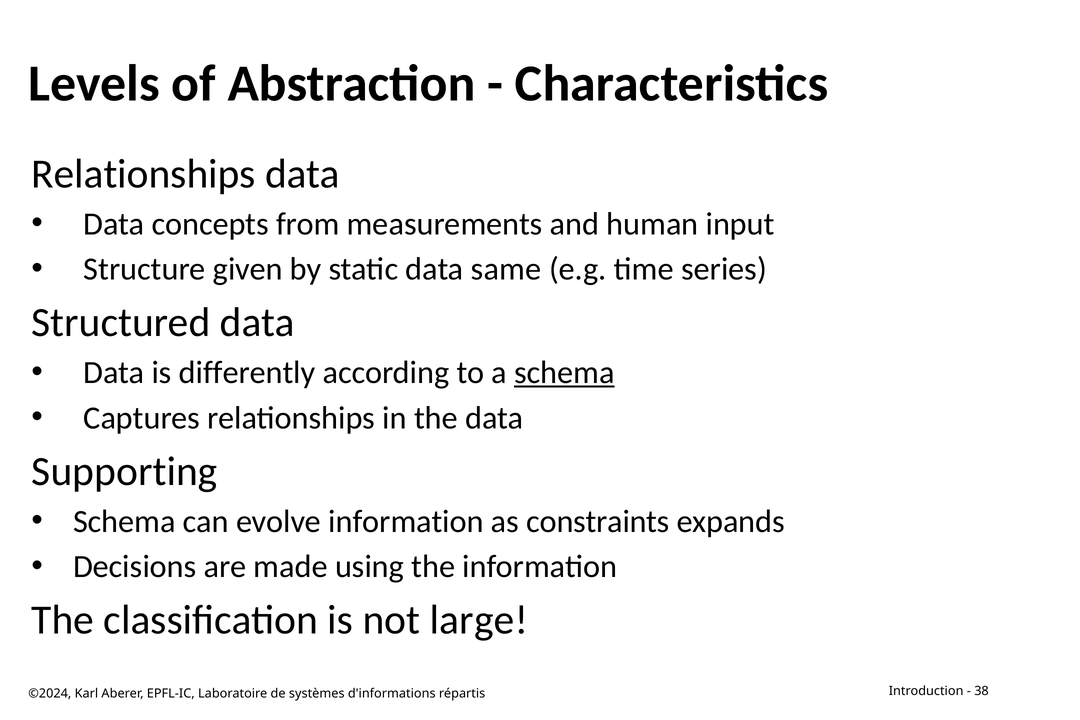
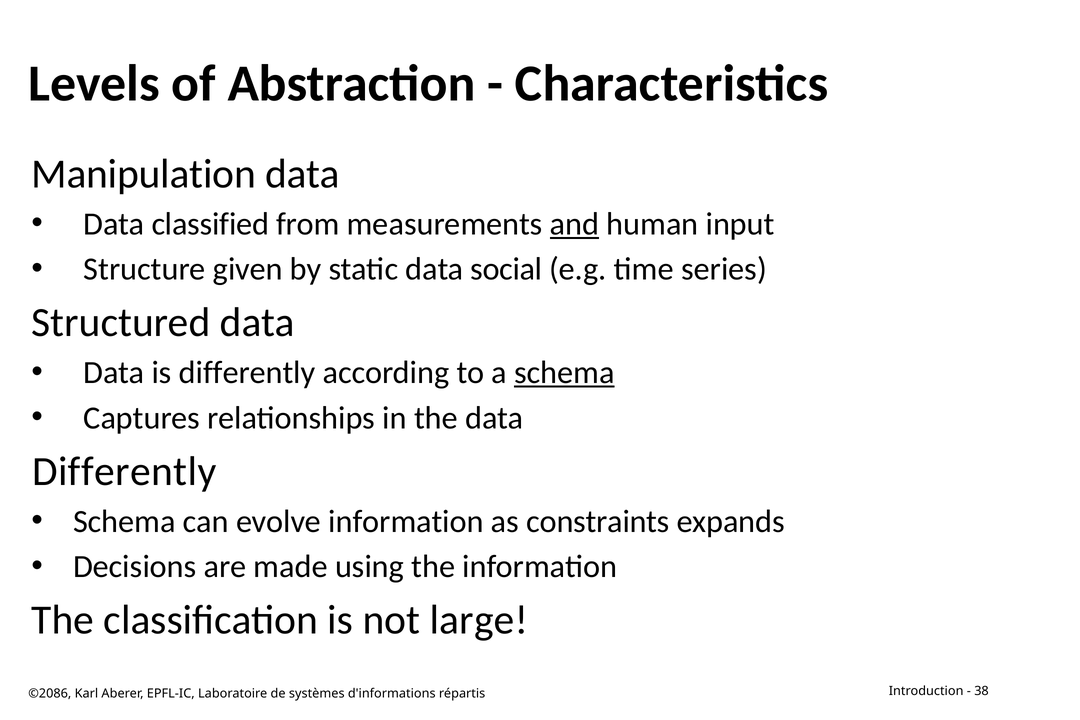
Relationships at (144, 174): Relationships -> Manipulation
concepts: concepts -> classified
and underline: none -> present
same: same -> social
Supporting at (124, 471): Supporting -> Differently
©2024: ©2024 -> ©2086
